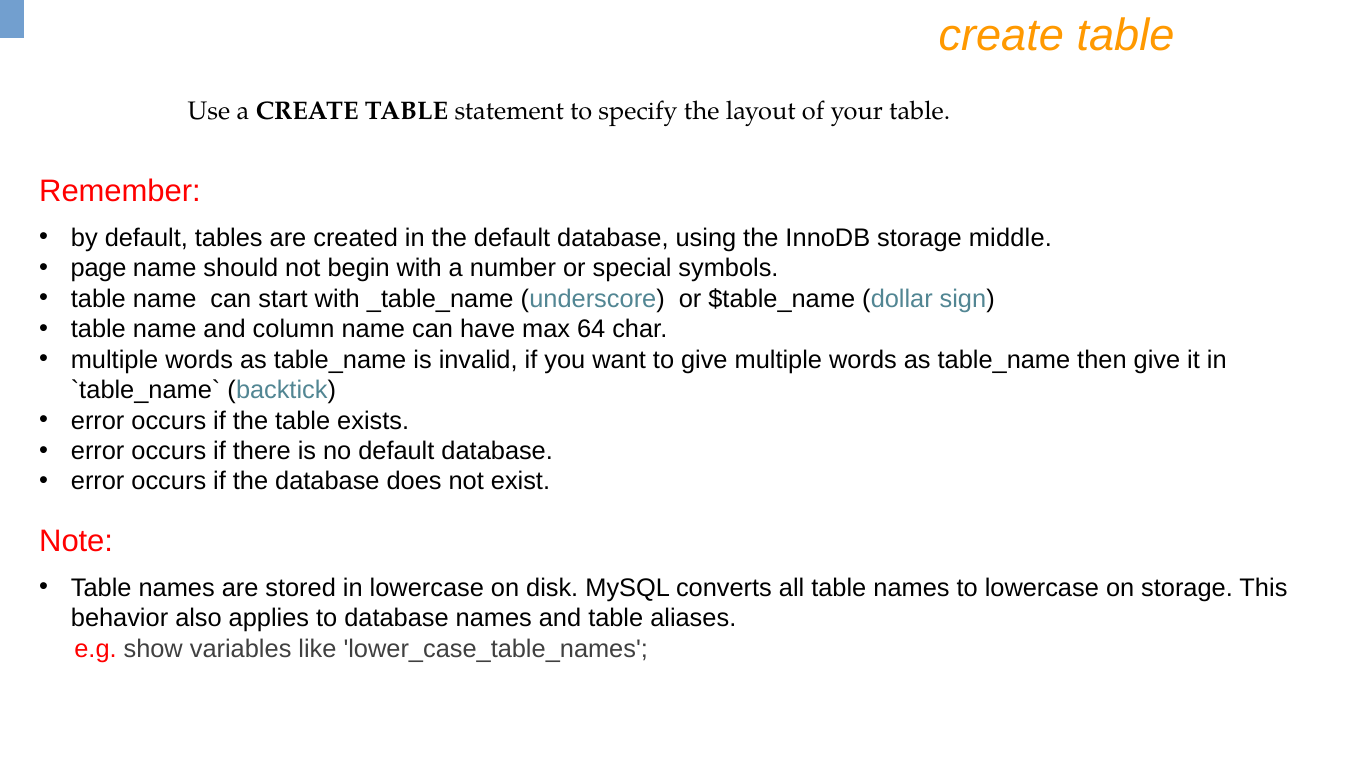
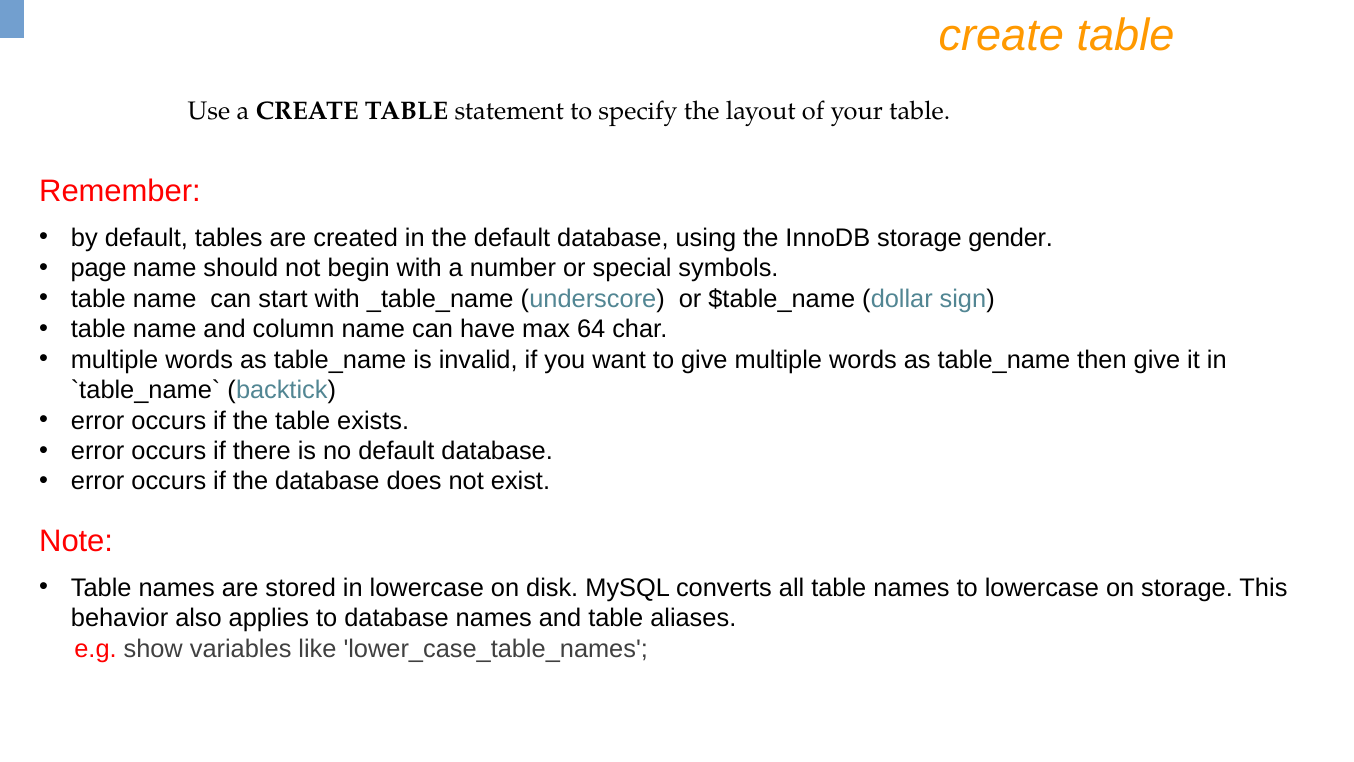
middle: middle -> gender
